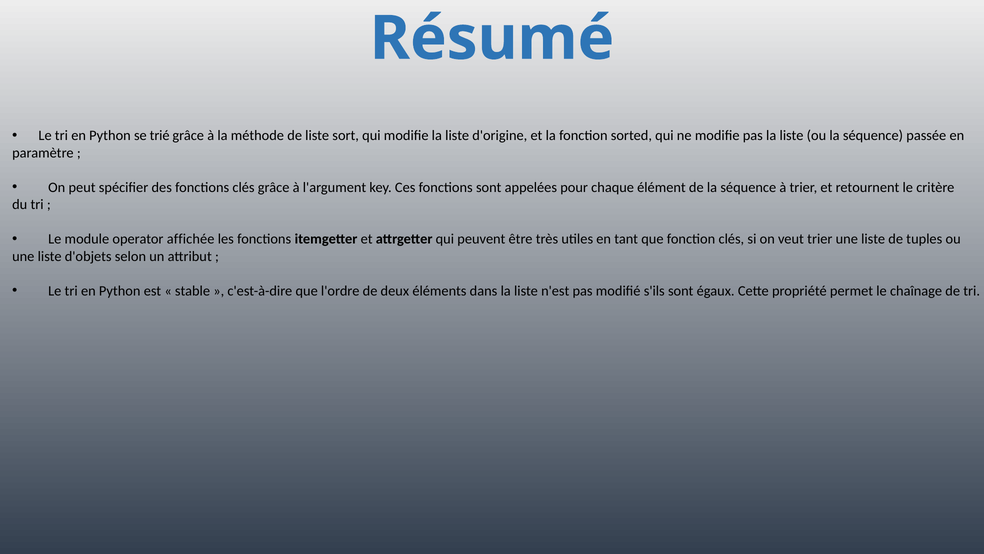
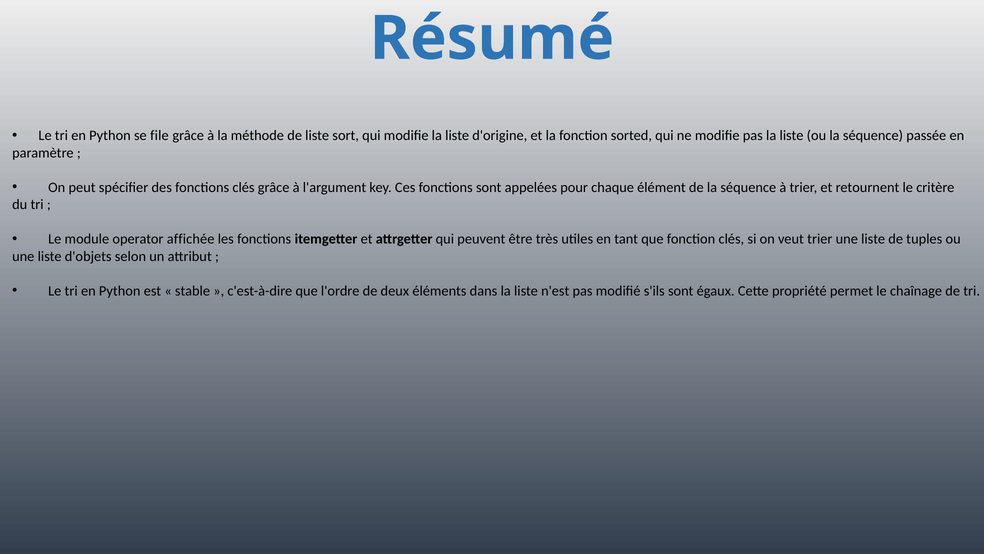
trié: trié -> file
